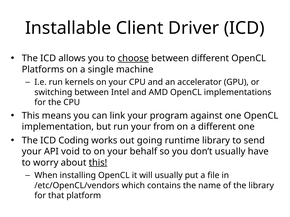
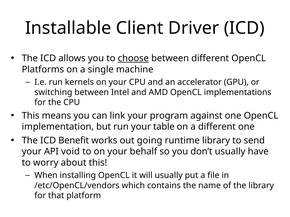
from: from -> table
Coding: Coding -> Benefit
this at (98, 163) underline: present -> none
